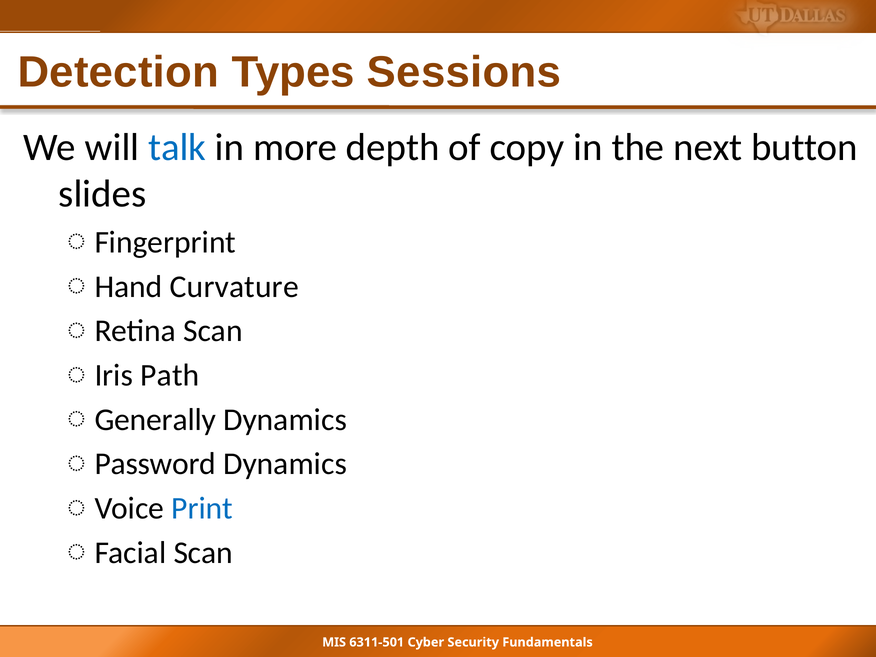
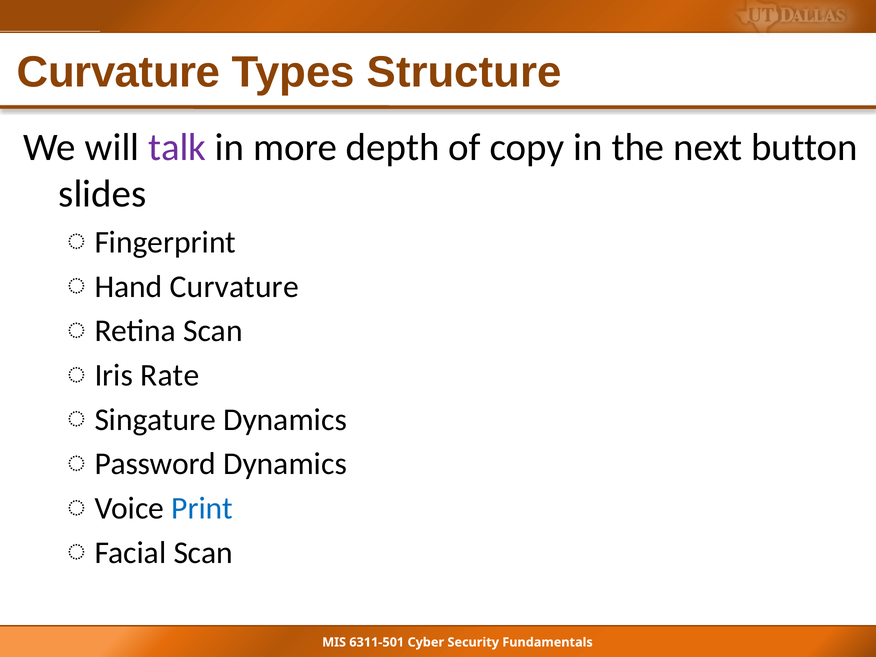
Detection at (118, 72): Detection -> Curvature
Sessions: Sessions -> Structure
talk colour: blue -> purple
Path: Path -> Rate
Generally: Generally -> Singature
